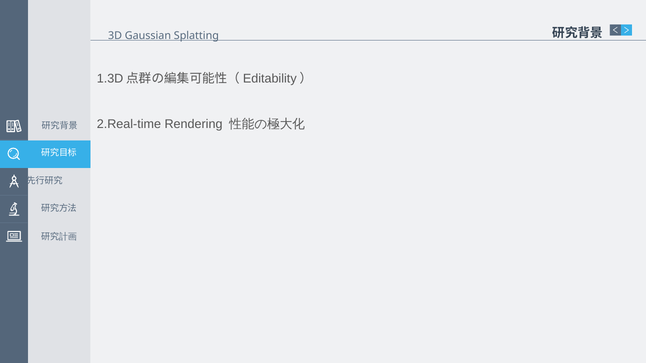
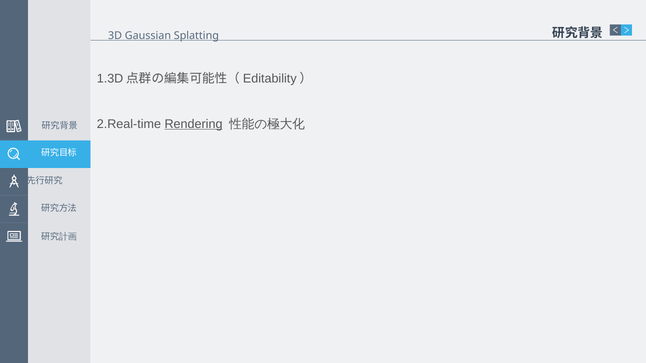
Rendering underline: none -> present
